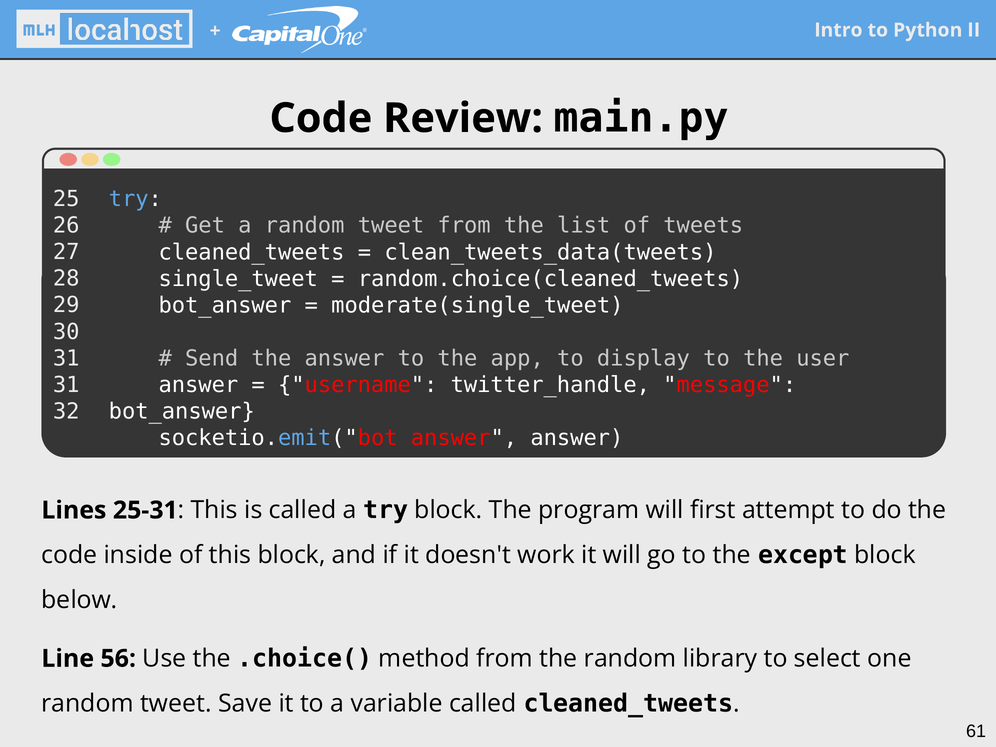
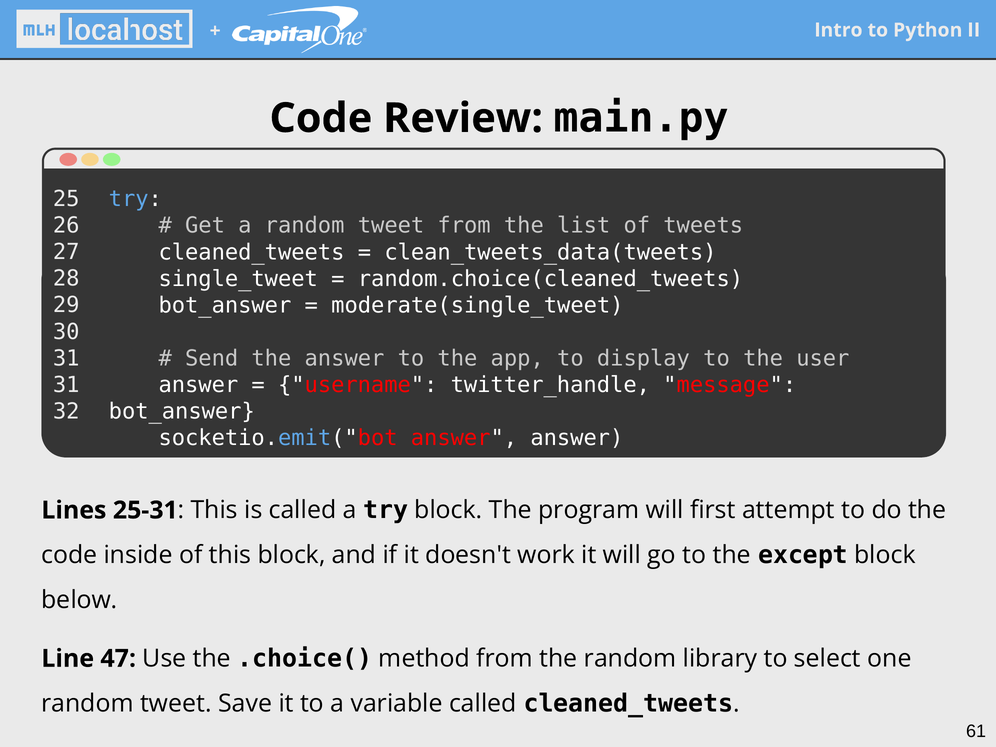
56: 56 -> 47
